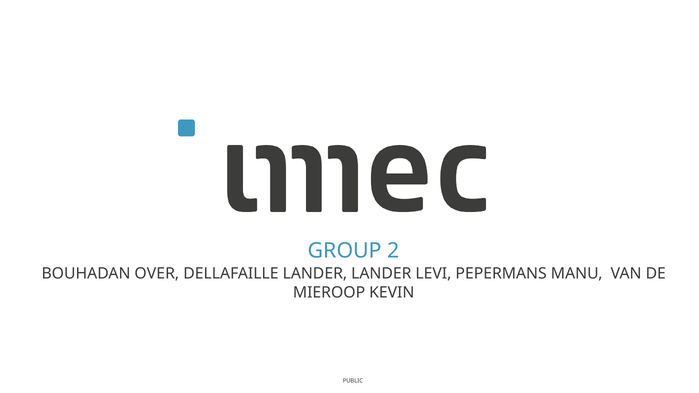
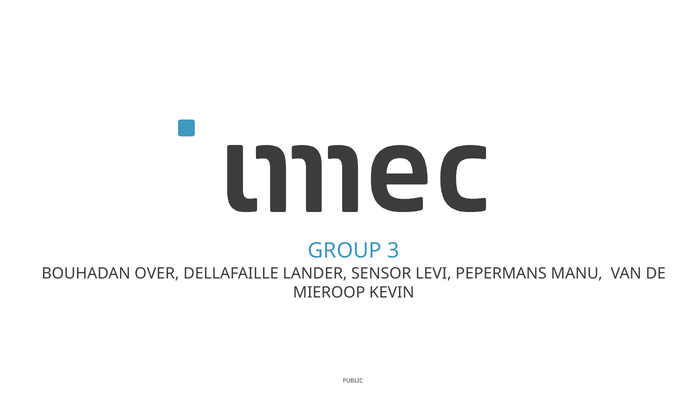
2: 2 -> 3
LANDER LANDER: LANDER -> SENSOR
